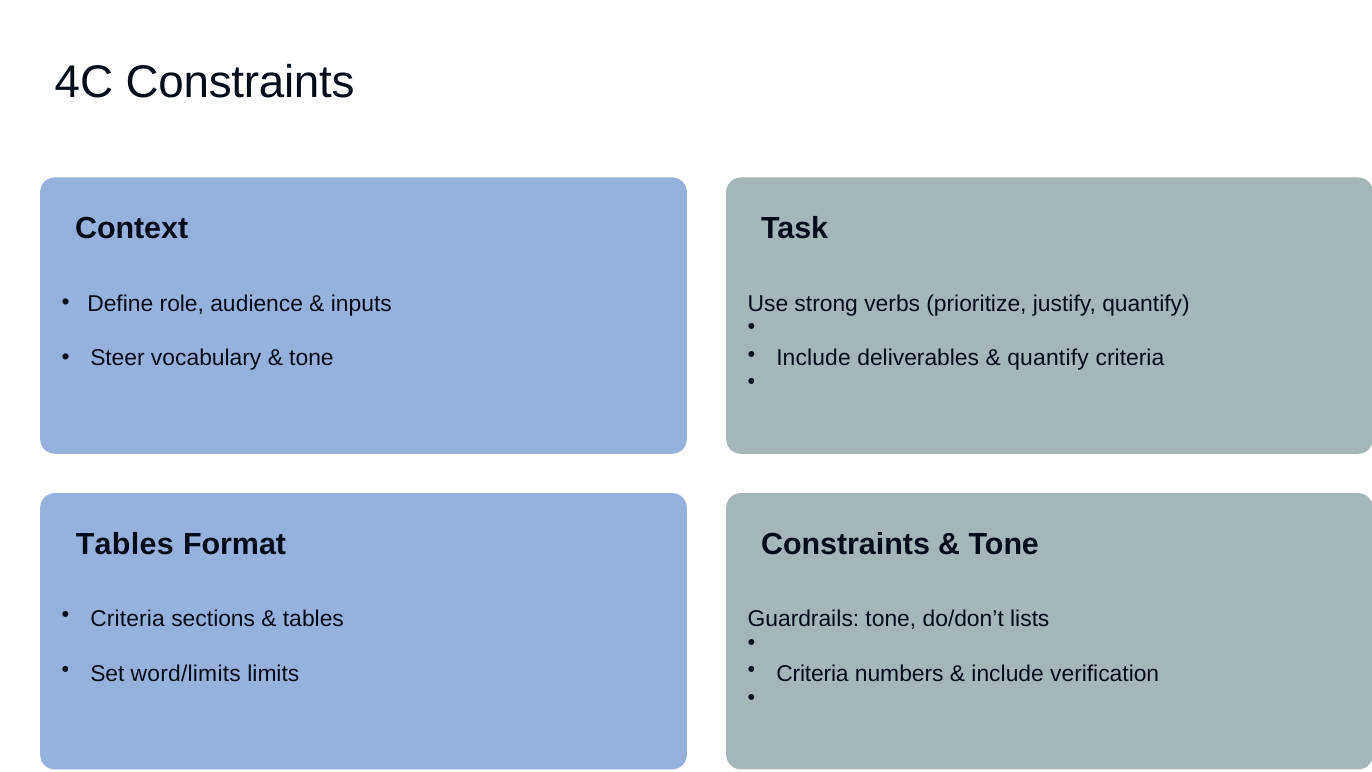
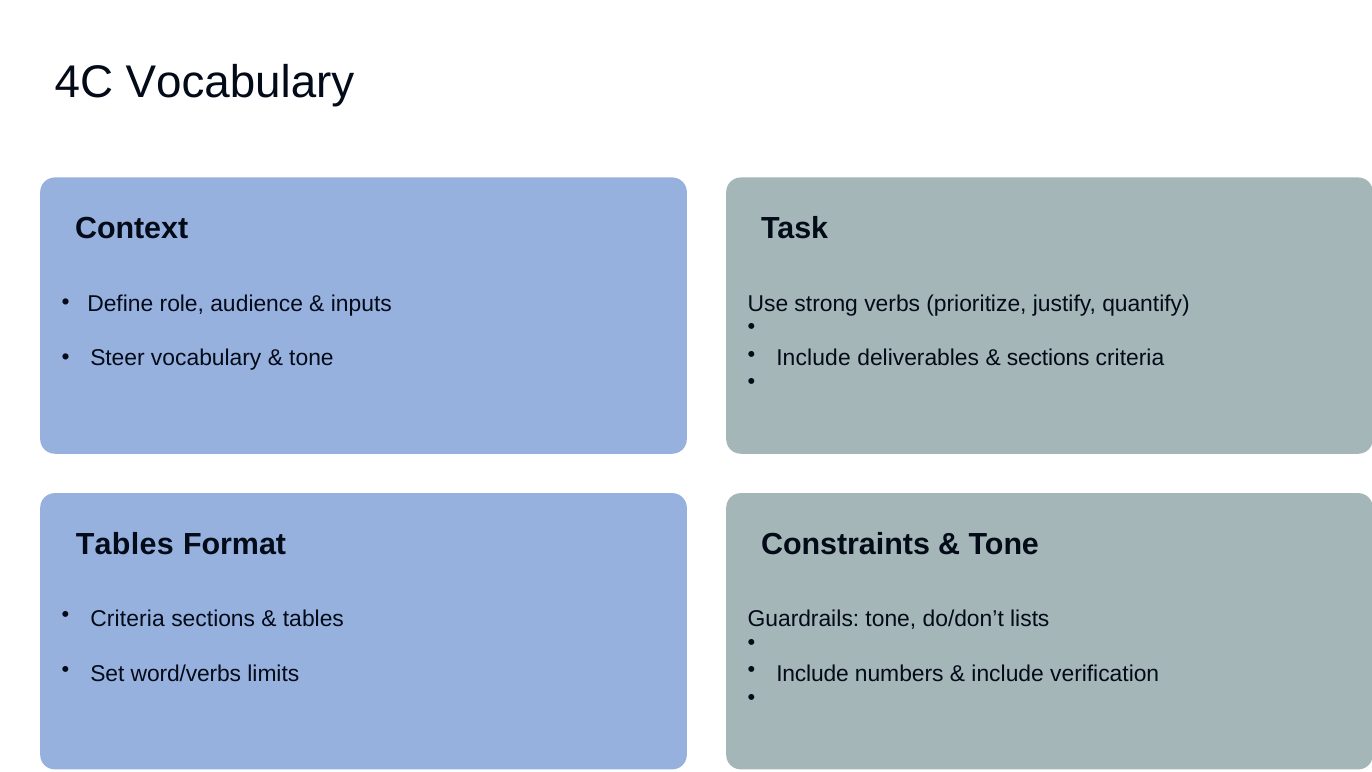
4C Constraints: Constraints -> Vocabulary
quantify at (1048, 358): quantify -> sections
word/limits: word/limits -> word/verbs
Criteria at (812, 674): Criteria -> Include
